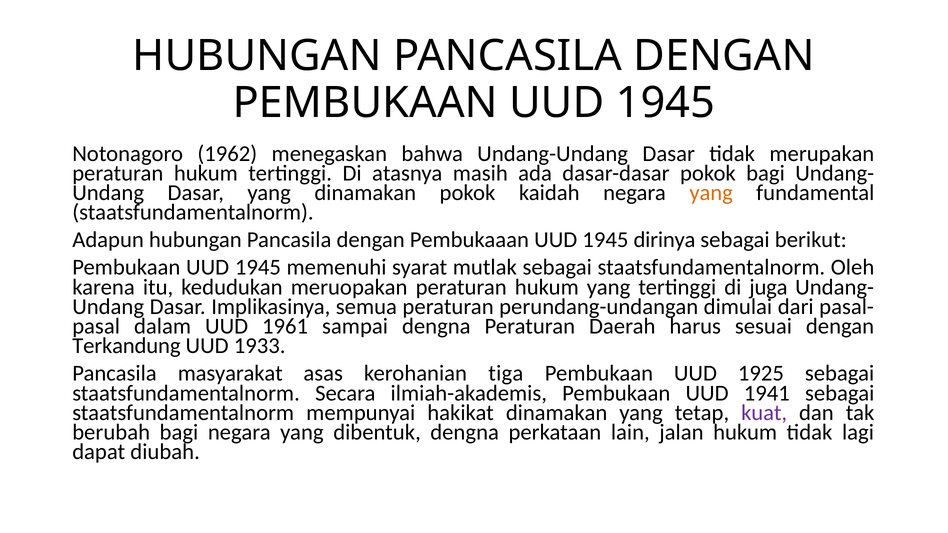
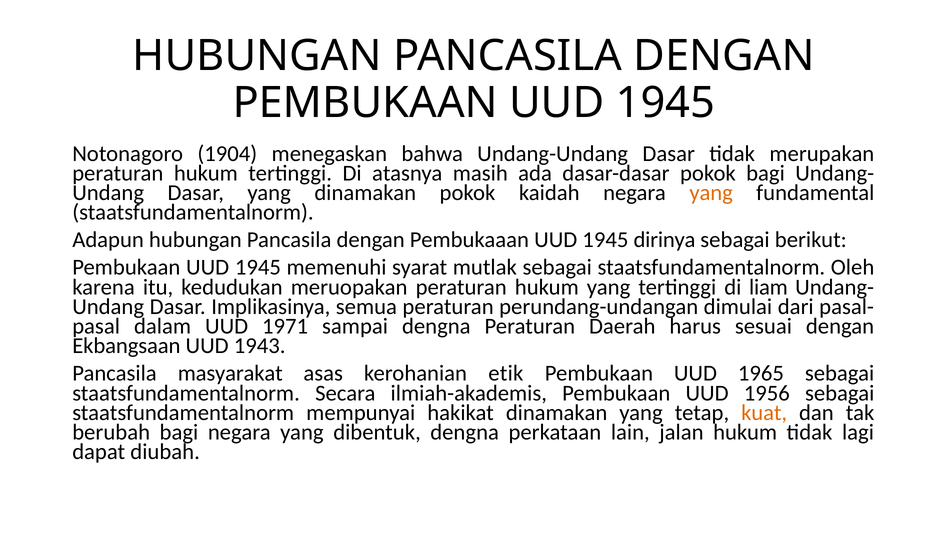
1962: 1962 -> 1904
juga: juga -> liam
1961: 1961 -> 1971
Terkandung: Terkandung -> Ekbangsaan
1933: 1933 -> 1943
tiga: tiga -> etik
1925: 1925 -> 1965
1941: 1941 -> 1956
kuat colour: purple -> orange
